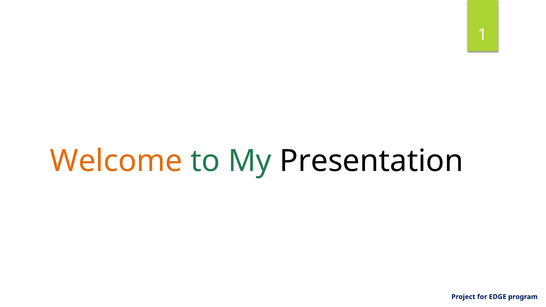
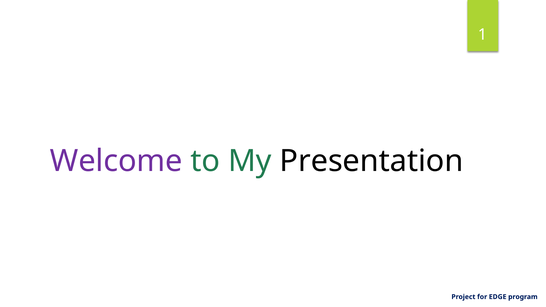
Welcome colour: orange -> purple
